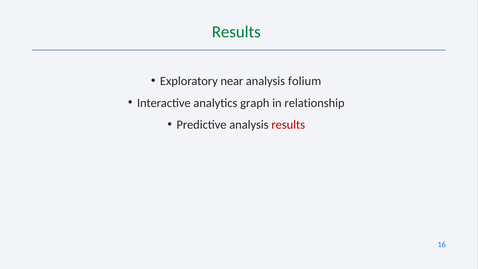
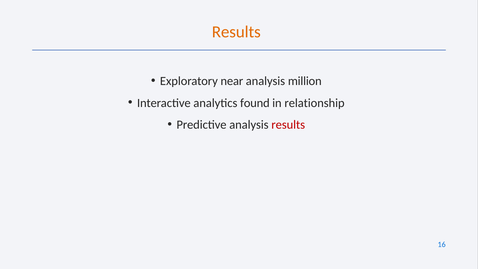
Results at (236, 32) colour: green -> orange
folium: folium -> million
graph: graph -> found
